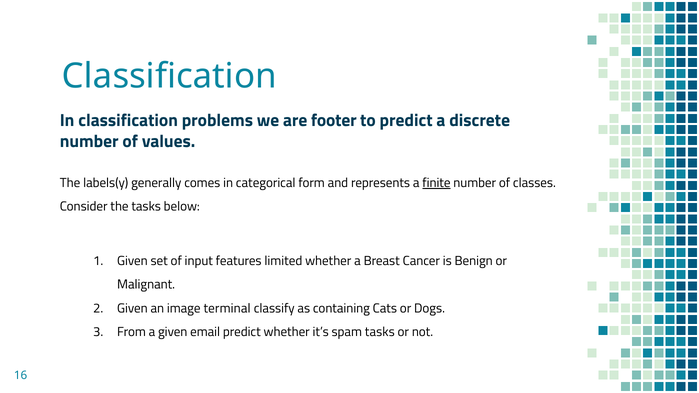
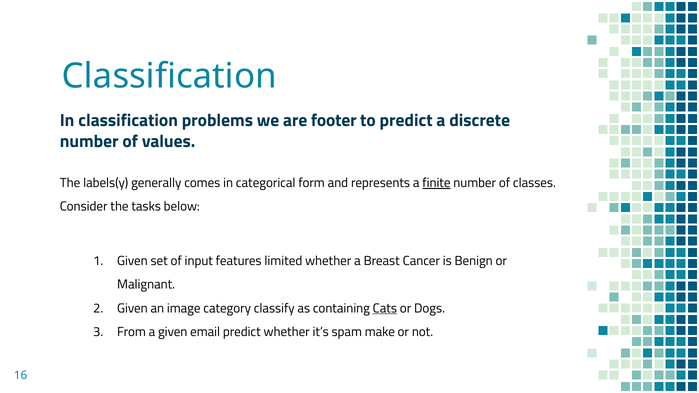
terminal: terminal -> category
Cats underline: none -> present
spam tasks: tasks -> make
